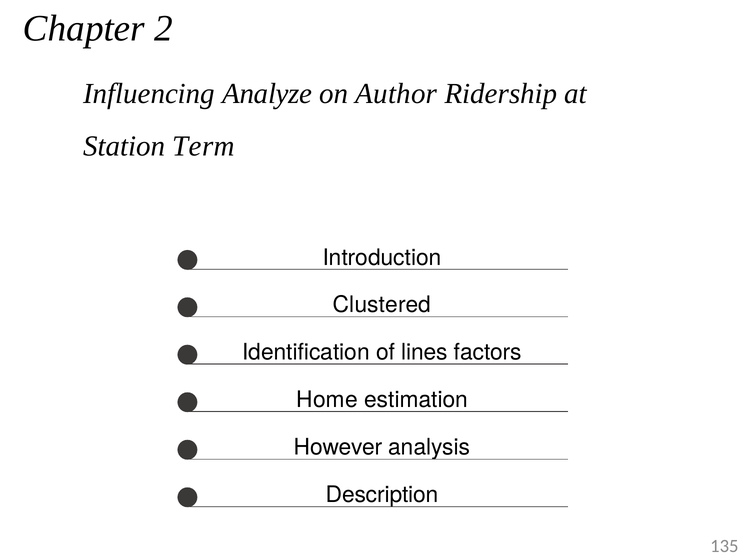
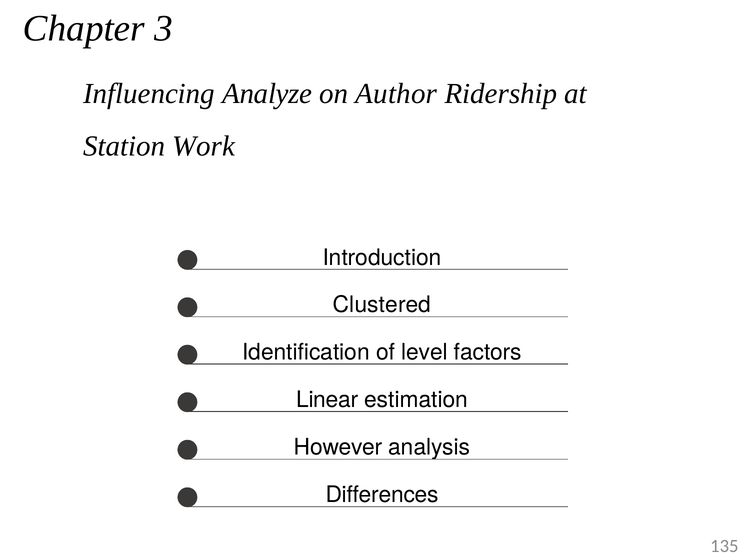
2: 2 -> 3
Term: Term -> Work
lines: lines -> level
Home: Home -> Linear
Description: Description -> Differences
